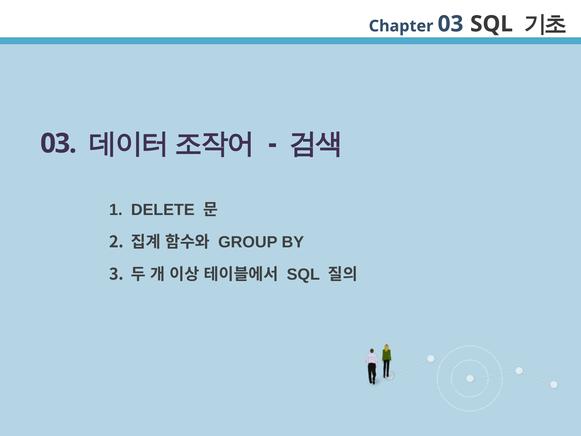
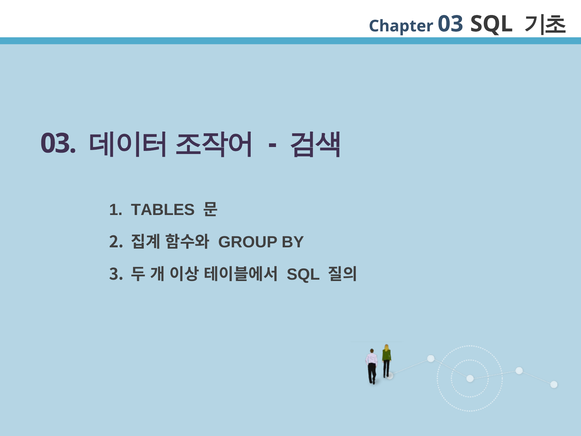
DELETE: DELETE -> TABLES
